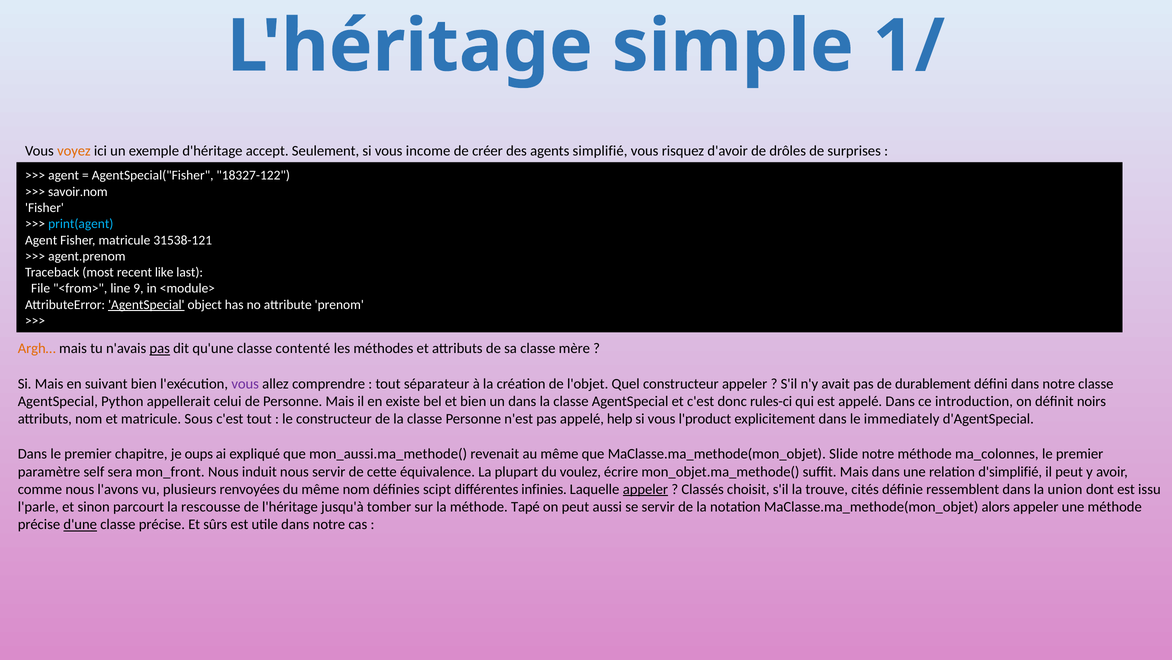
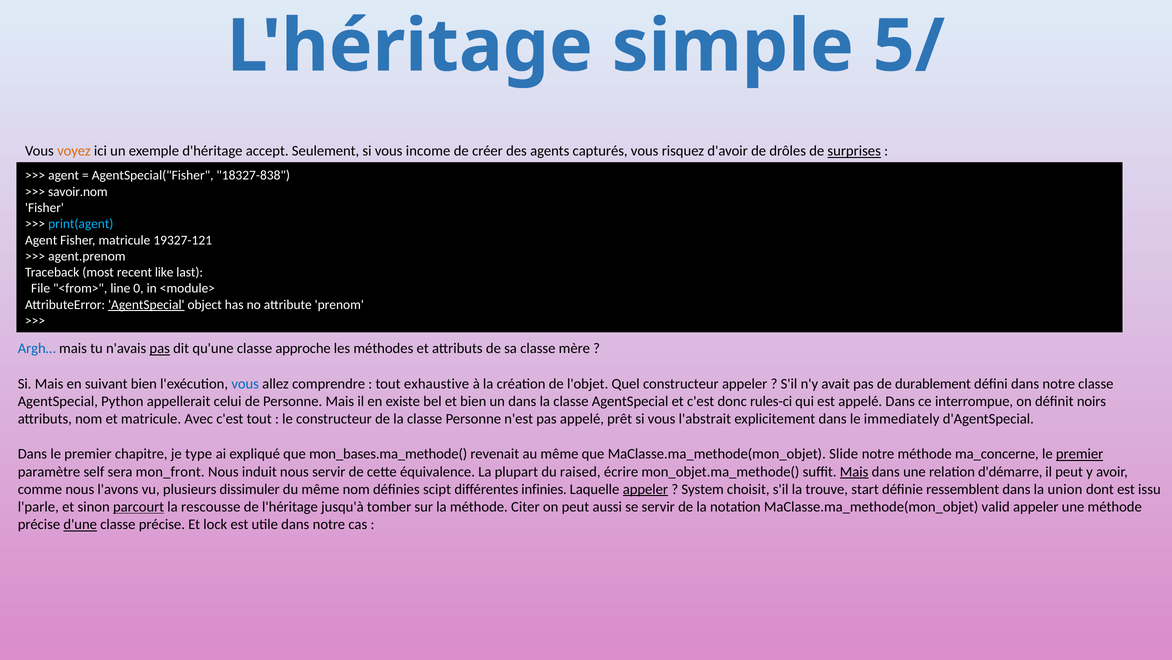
1/: 1/ -> 5/
simplifié: simplifié -> capturés
surprises underline: none -> present
18327-122: 18327-122 -> 18327-838
31538-121: 31538-121 -> 19327-121
9: 9 -> 0
Argh… colour: orange -> blue
contenté: contenté -> approche
vous at (245, 383) colour: purple -> blue
séparateur: séparateur -> exhaustive
introduction: introduction -> interrompue
Sous: Sous -> Avec
help: help -> prêt
l'product: l'product -> l'abstrait
oups: oups -> type
mon_aussi.ma_methode(: mon_aussi.ma_methode( -> mon_bases.ma_methode(
ma_colonnes: ma_colonnes -> ma_concerne
premier at (1080, 454) underline: none -> present
voulez: voulez -> raised
Mais at (854, 471) underline: none -> present
d'simplifié: d'simplifié -> d'démarre
renvoyées: renvoyées -> dissimuler
Classés: Classés -> System
cités: cités -> start
parcourt underline: none -> present
Tapé: Tapé -> Citer
alors: alors -> valid
sûrs: sûrs -> lock
